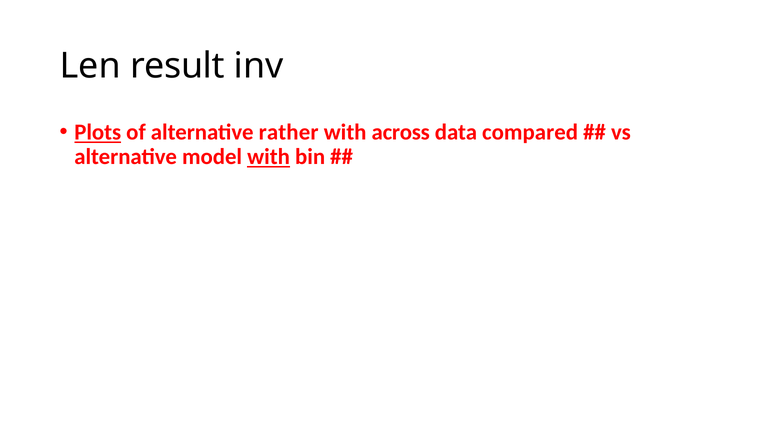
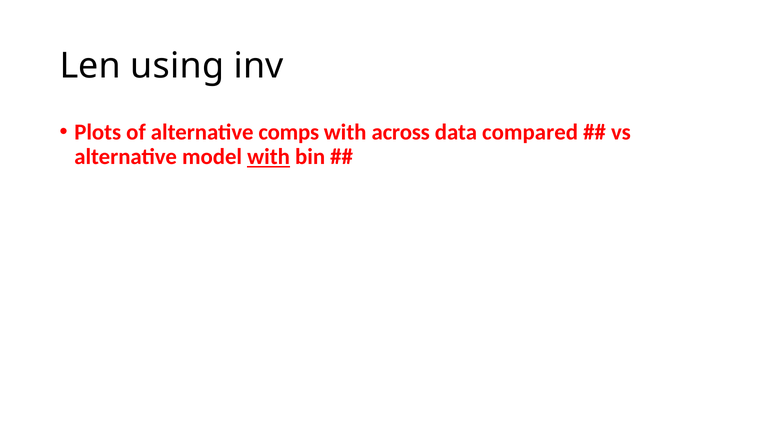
result: result -> using
Plots underline: present -> none
rather: rather -> comps
